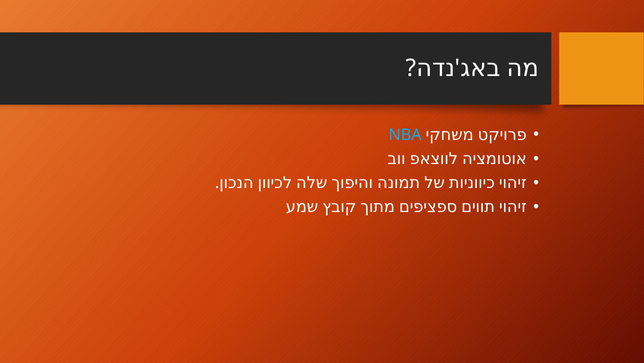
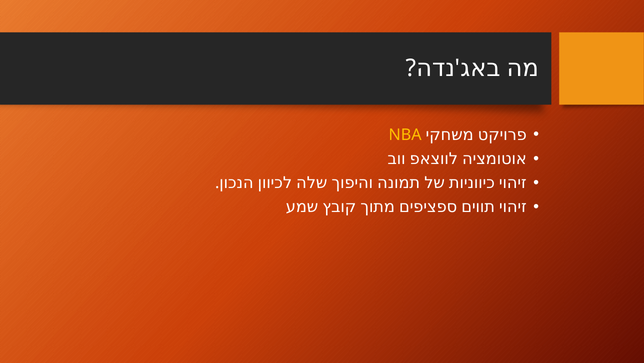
NBA colour: light blue -> yellow
